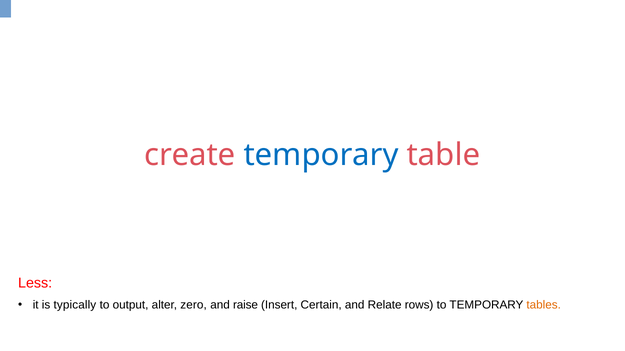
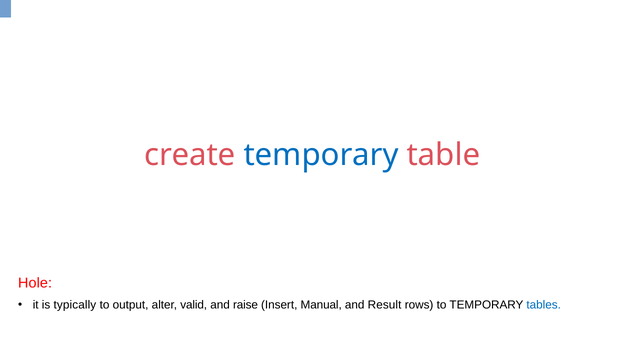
Less: Less -> Hole
zero: zero -> valid
Certain: Certain -> Manual
Relate: Relate -> Result
tables colour: orange -> blue
